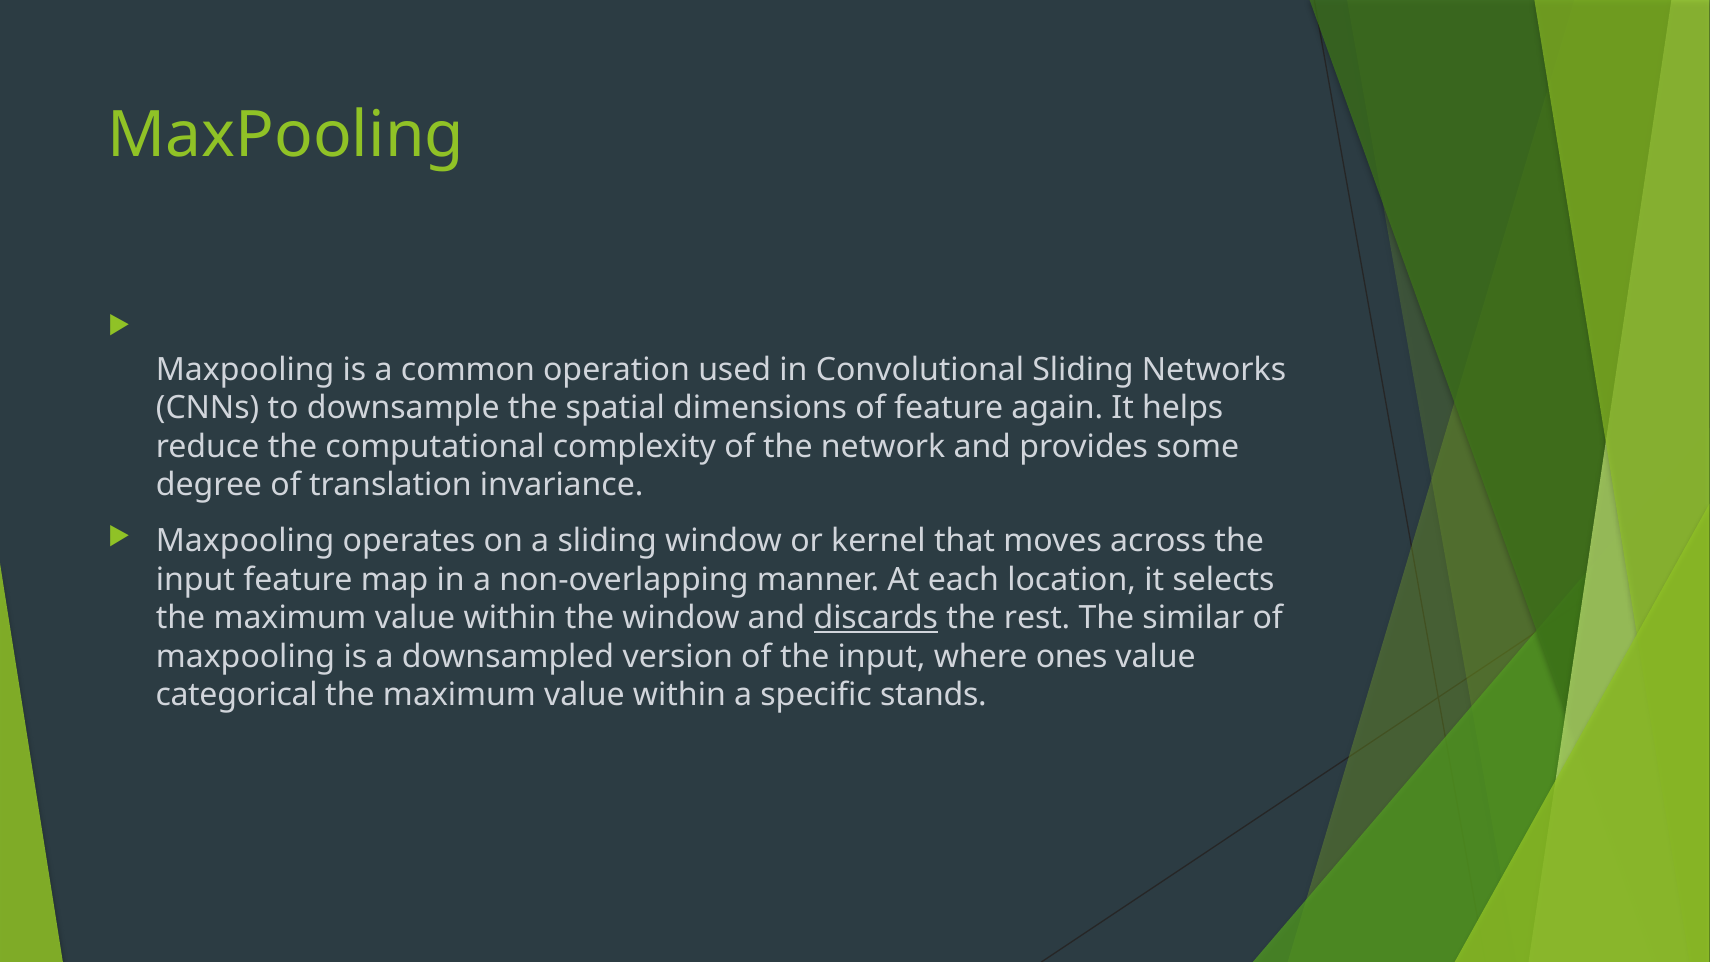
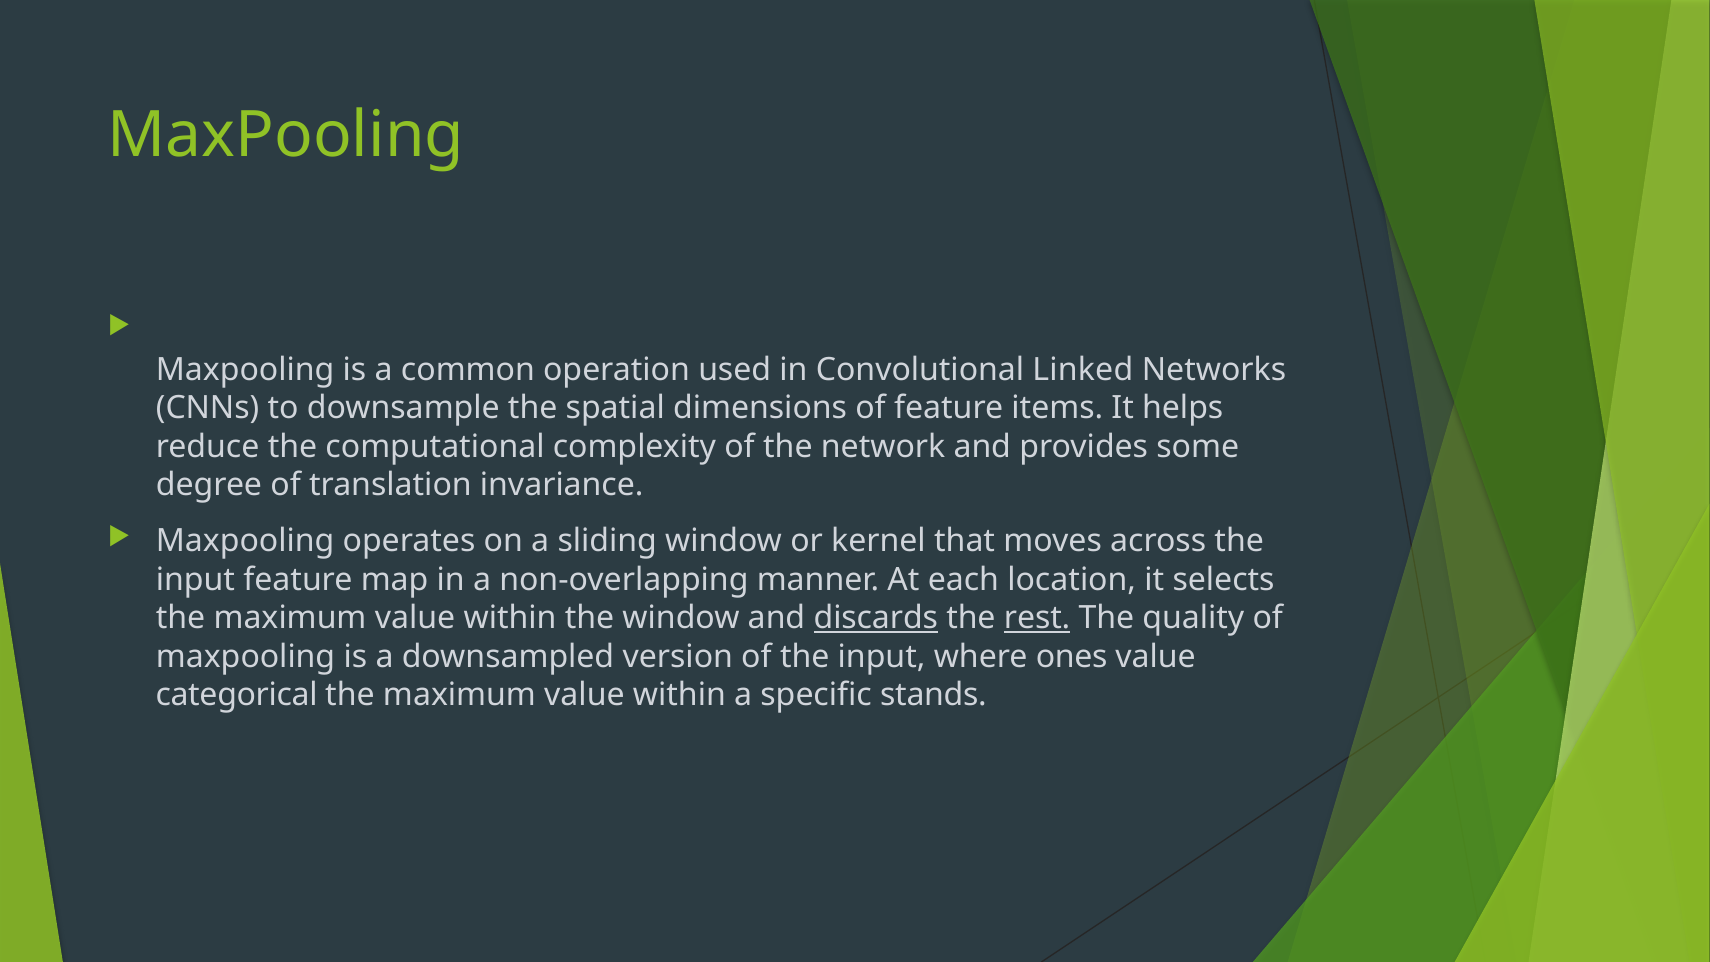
Convolutional Sliding: Sliding -> Linked
again: again -> items
rest underline: none -> present
similar: similar -> quality
